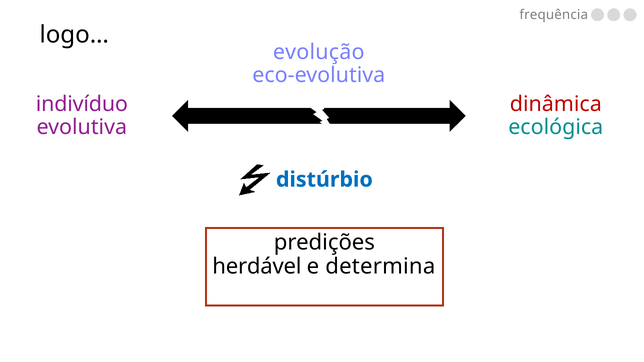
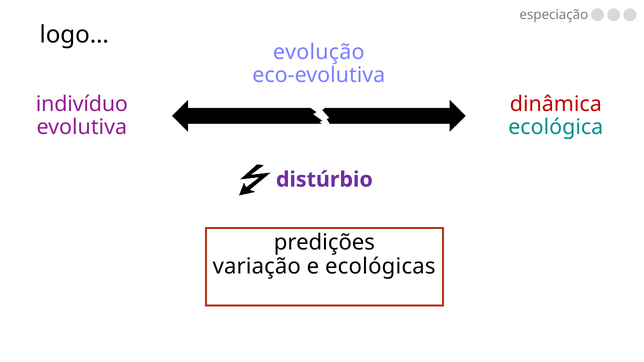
frequência: frequência -> especiação
distúrbio colour: blue -> purple
herdável: herdável -> variação
determina: determina -> ecológicas
